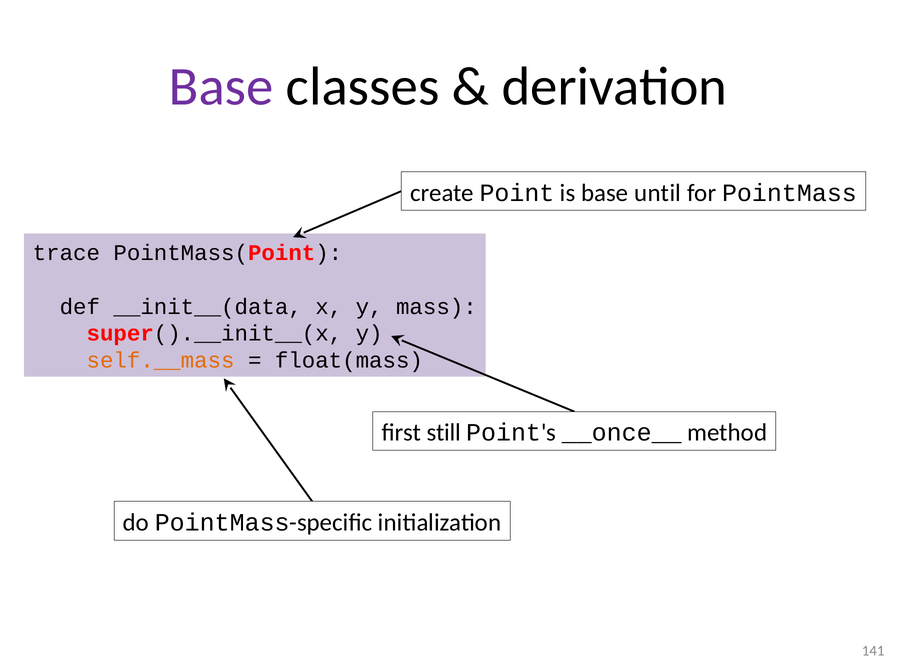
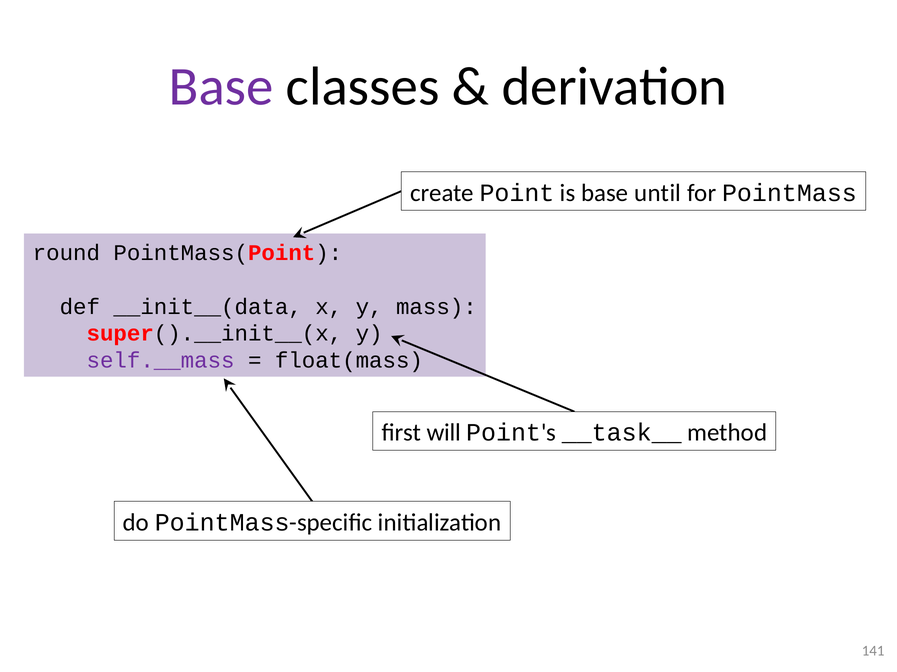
trace: trace -> round
self.__mass colour: orange -> purple
still: still -> will
__once__: __once__ -> __task__
